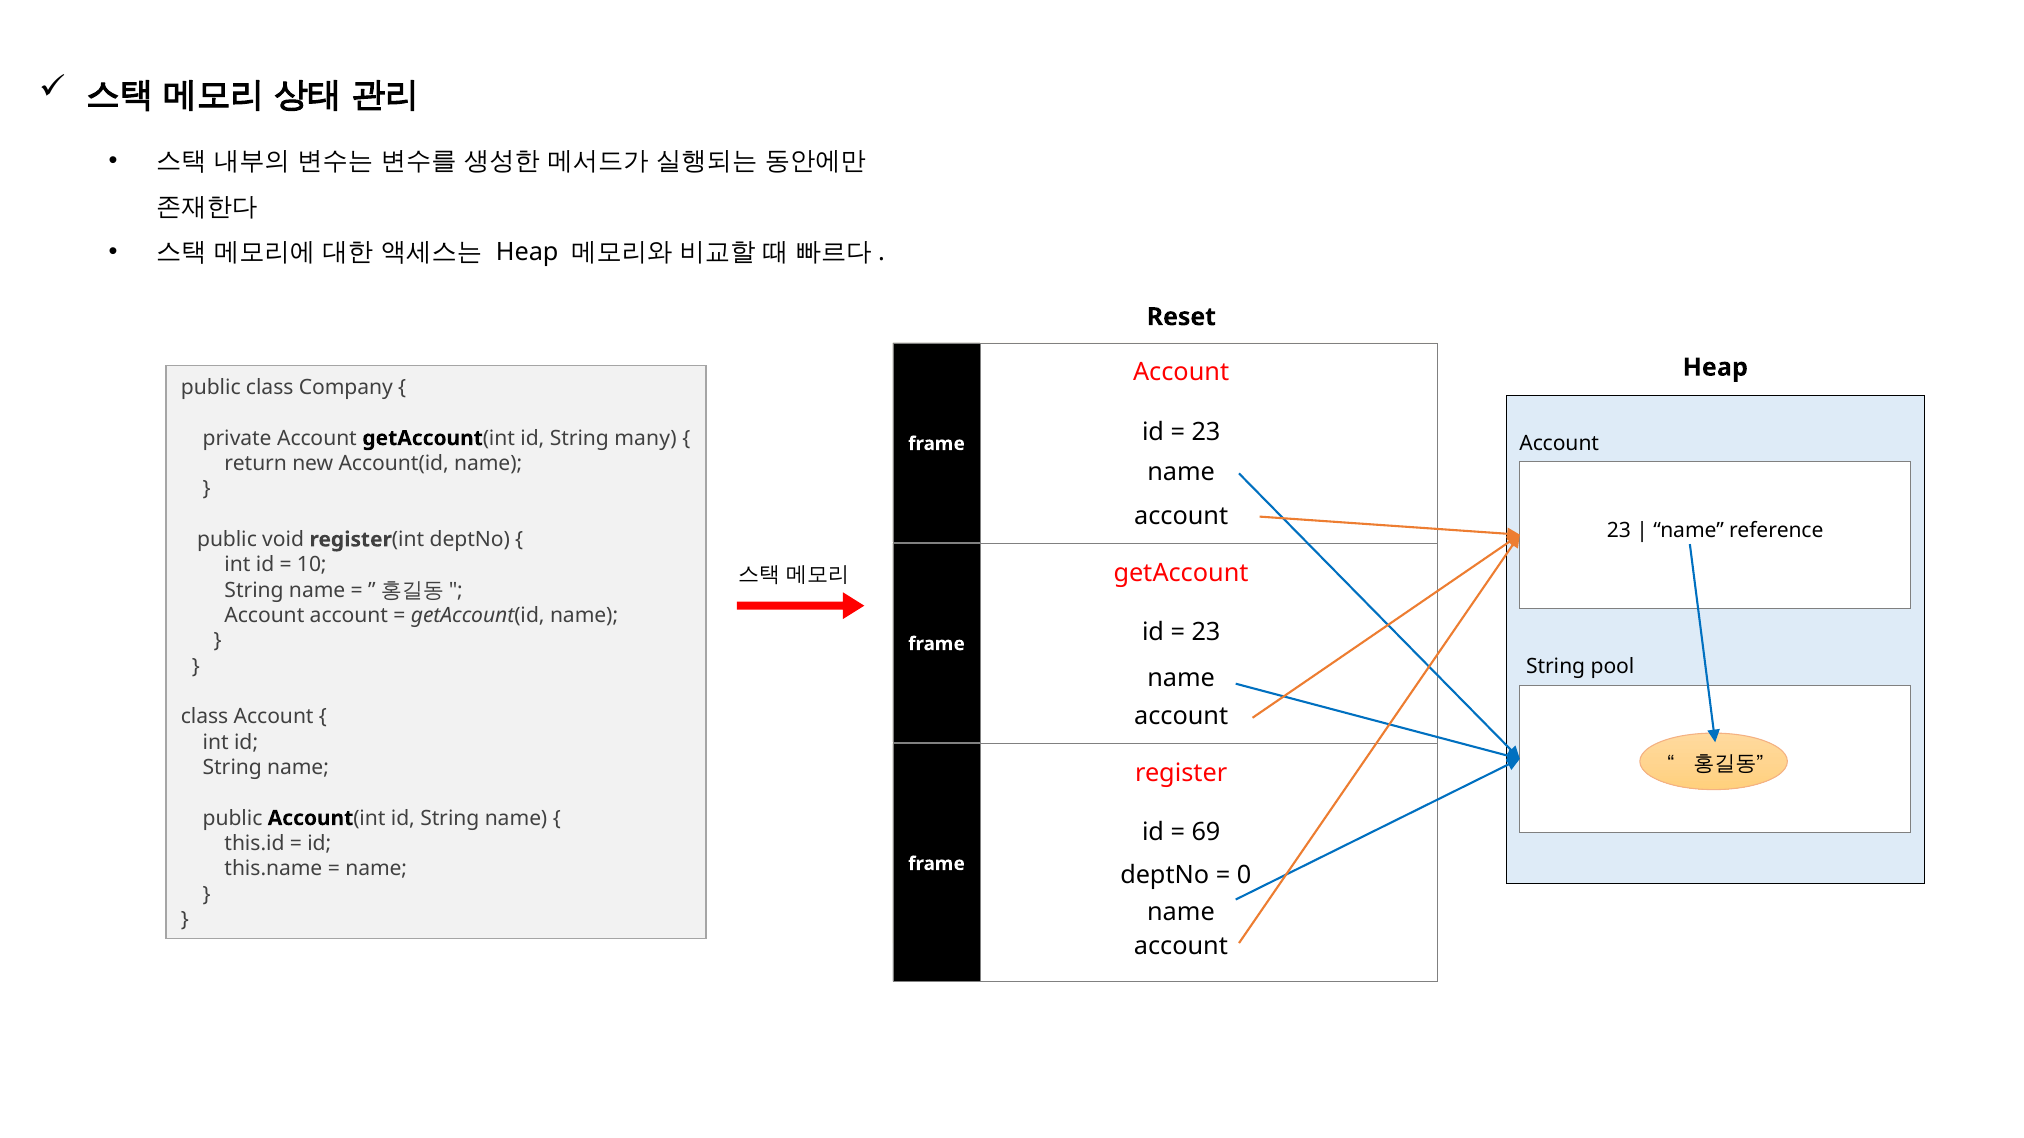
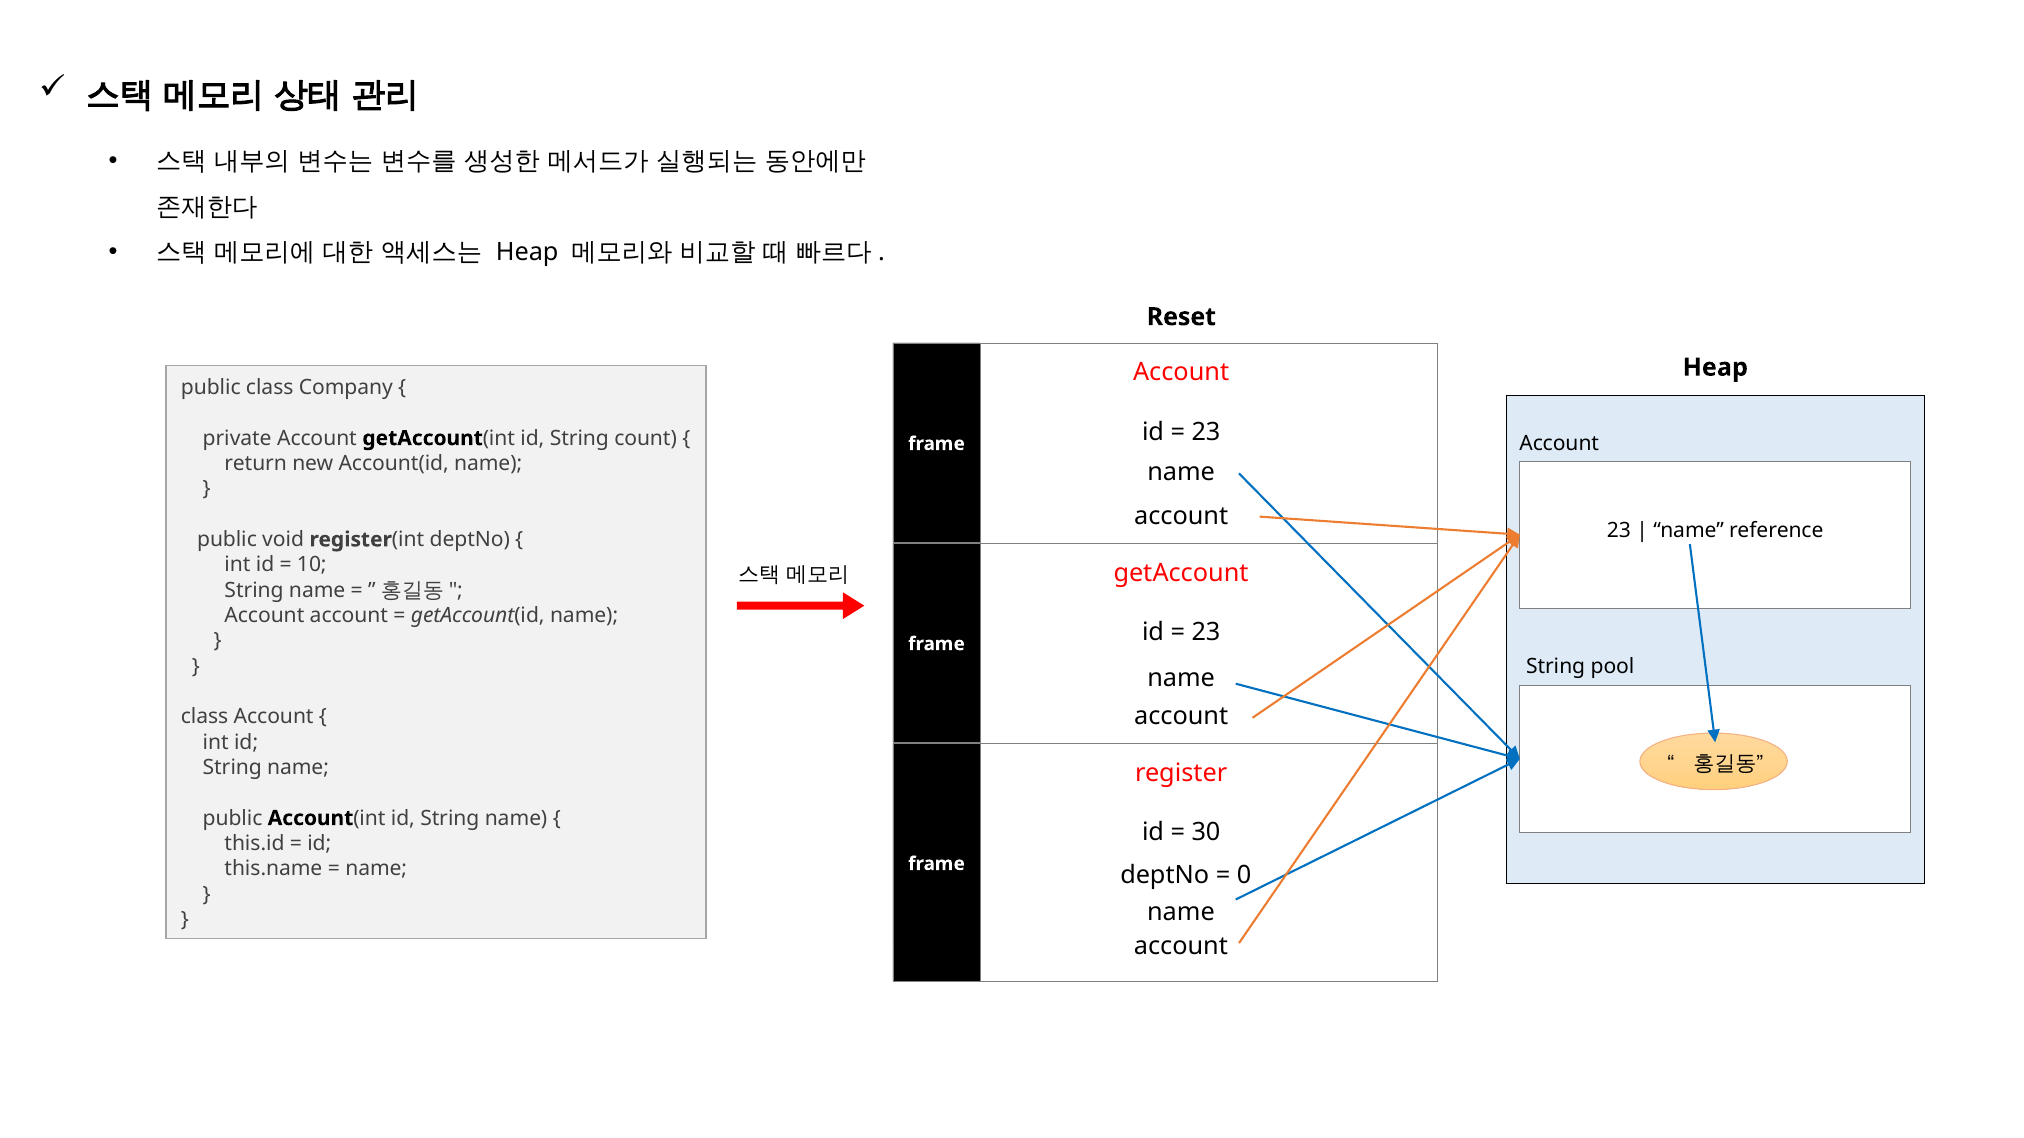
many: many -> count
69: 69 -> 30
